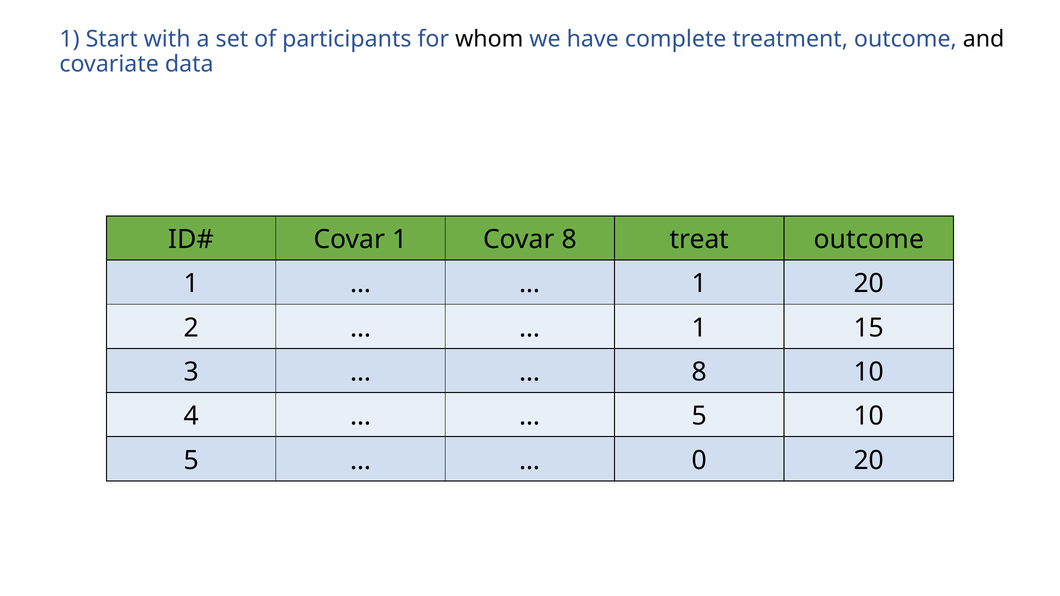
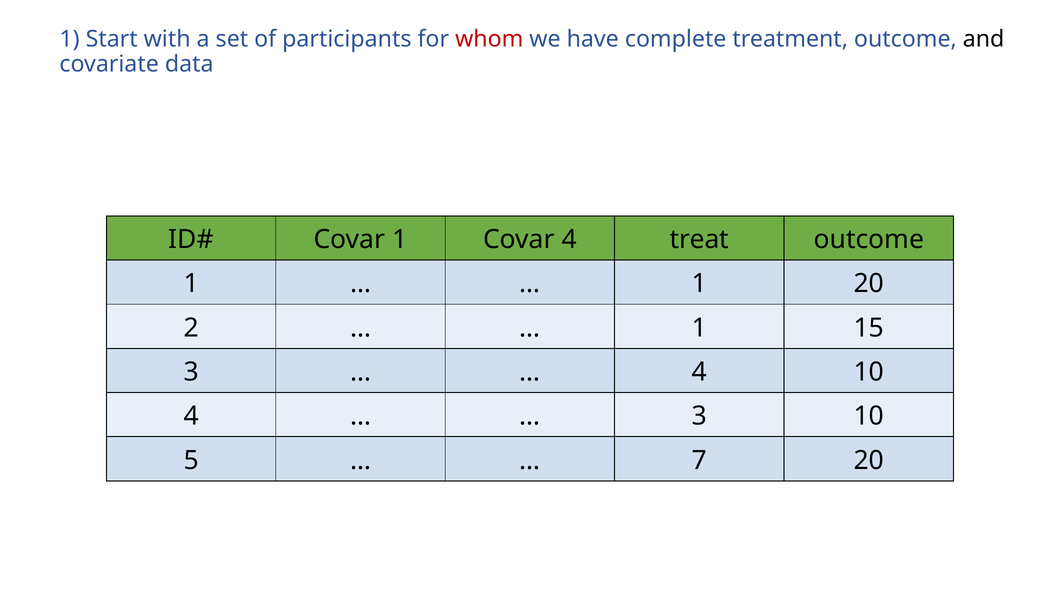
whom colour: black -> red
Covar 8: 8 -> 4
8 at (699, 372): 8 -> 4
5 at (699, 416): 5 -> 3
0: 0 -> 7
